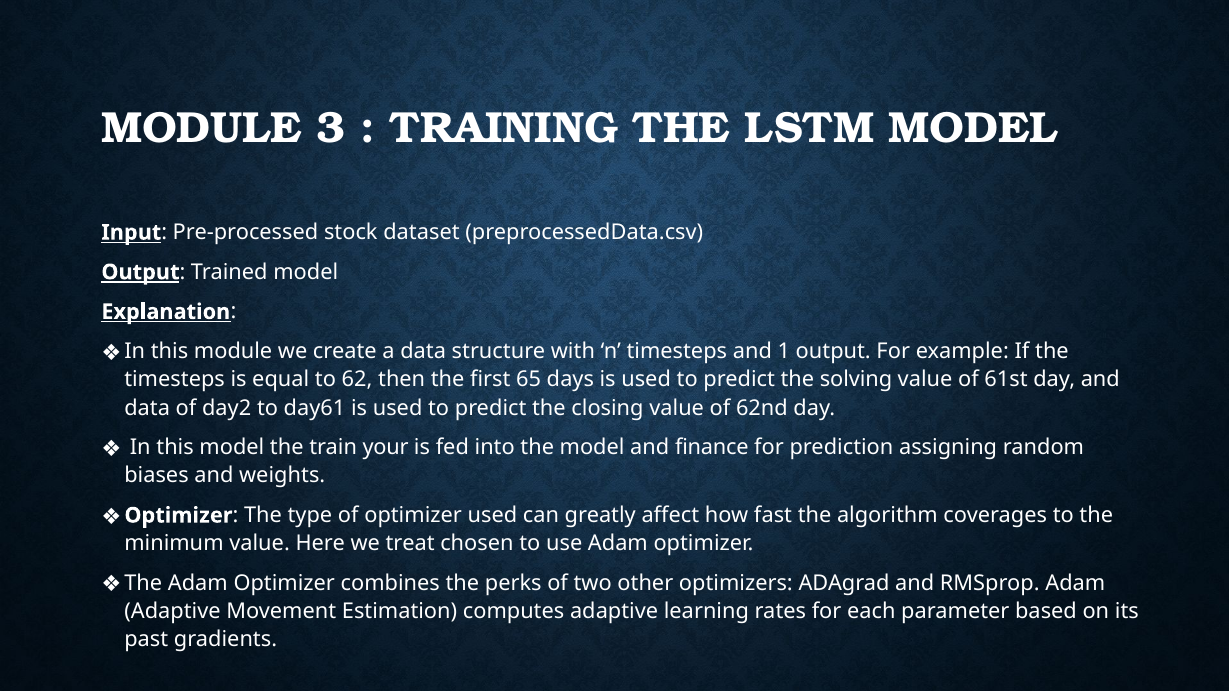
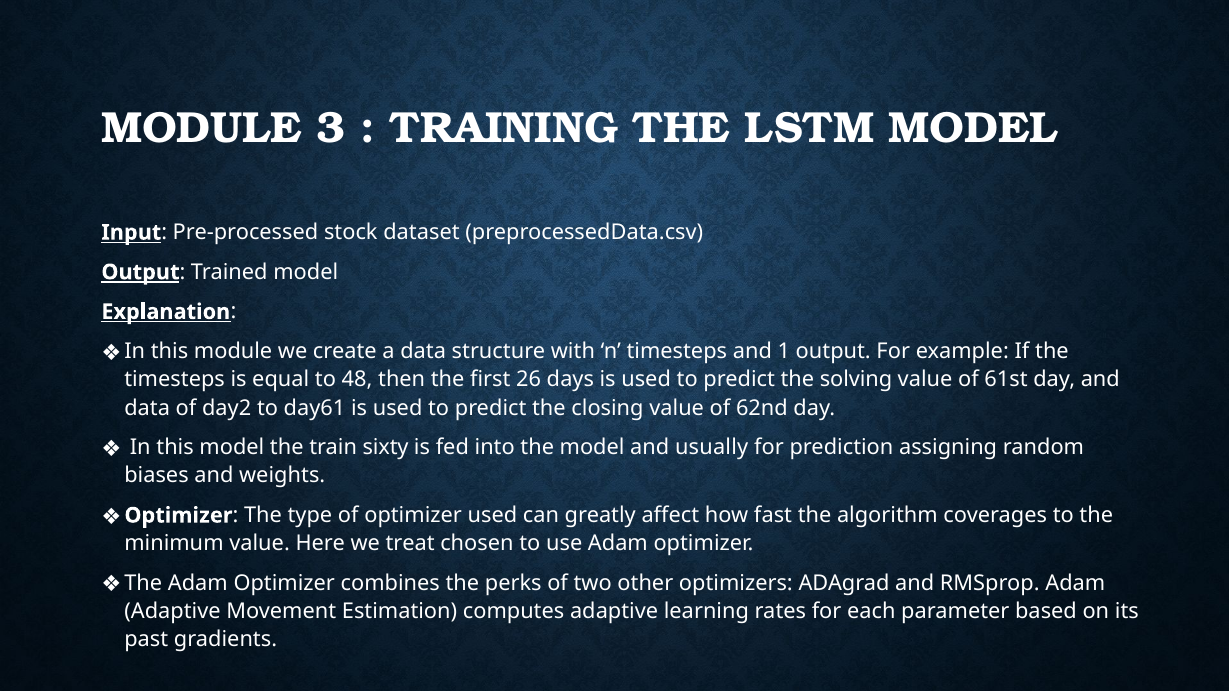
62: 62 -> 48
65: 65 -> 26
your: your -> sixty
finance: finance -> usually
